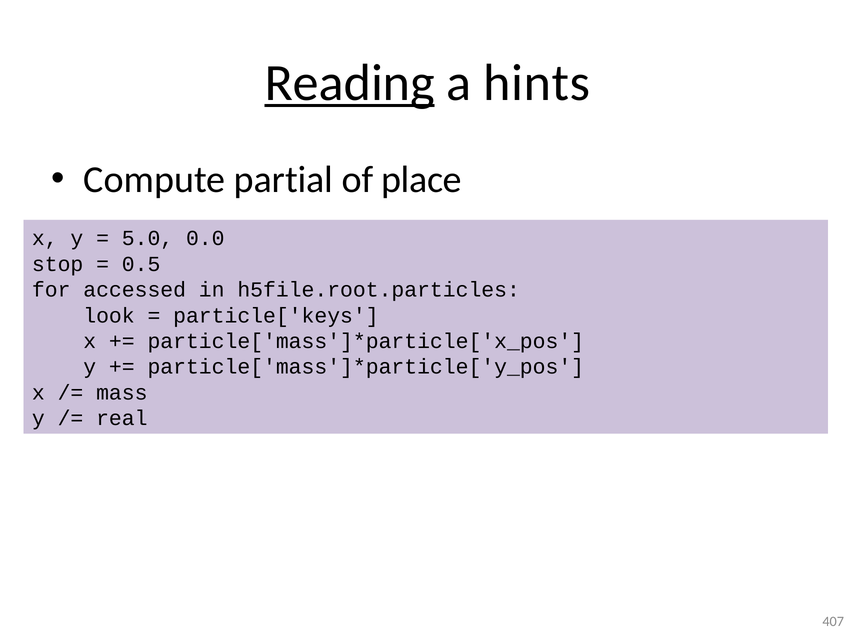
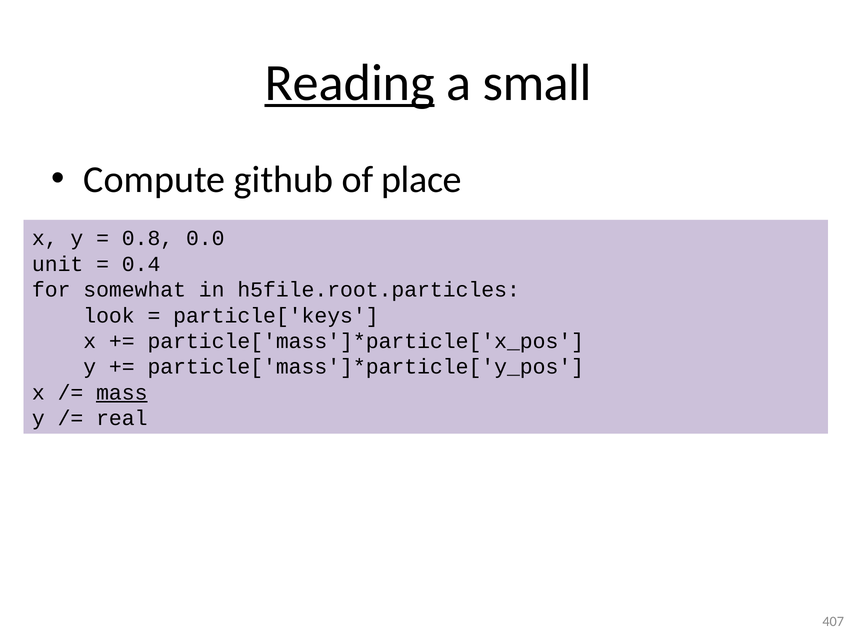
hints: hints -> small
partial: partial -> github
5.0: 5.0 -> 0.8
stop: stop -> unit
0.5: 0.5 -> 0.4
accessed: accessed -> somewhat
mass underline: none -> present
